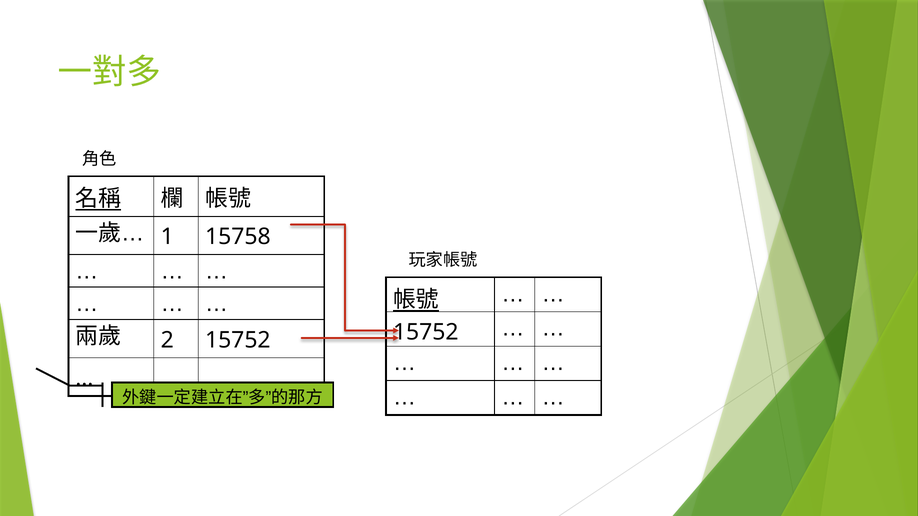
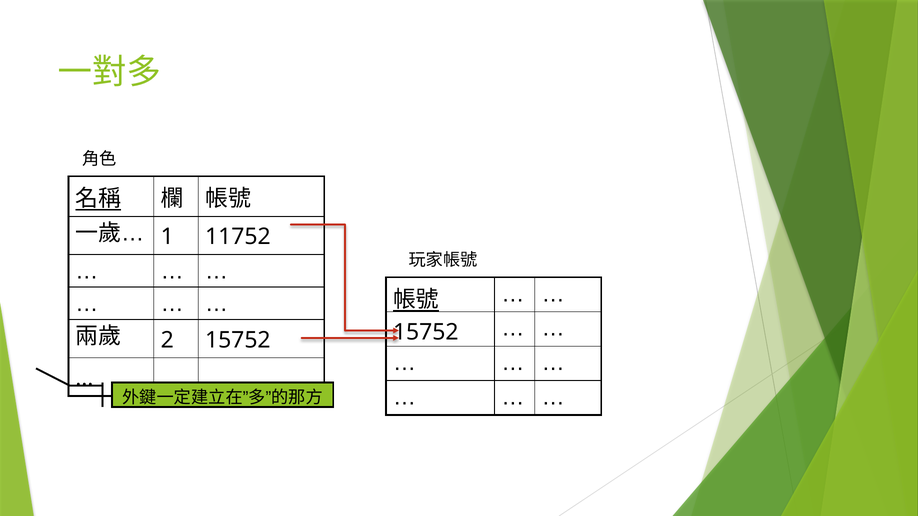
15758: 15758 -> 11752
